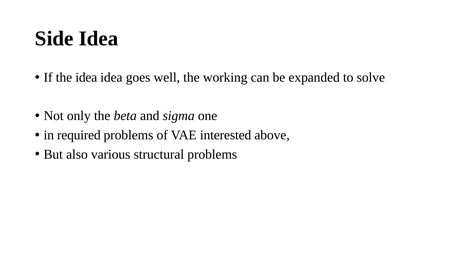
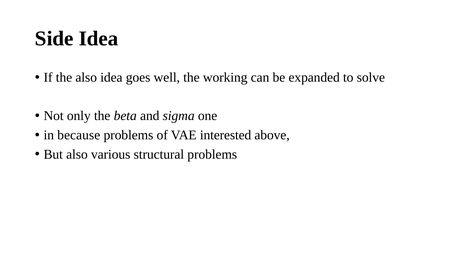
the idea: idea -> also
required: required -> because
